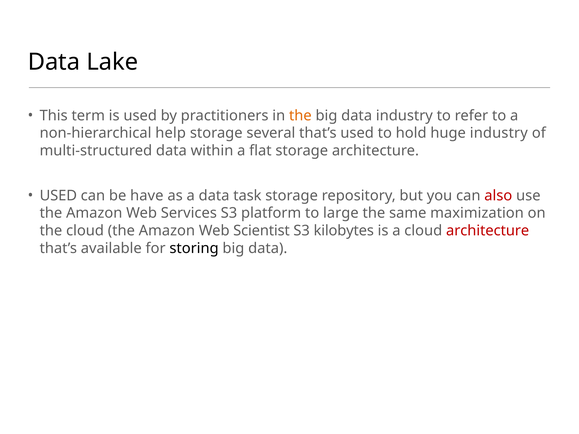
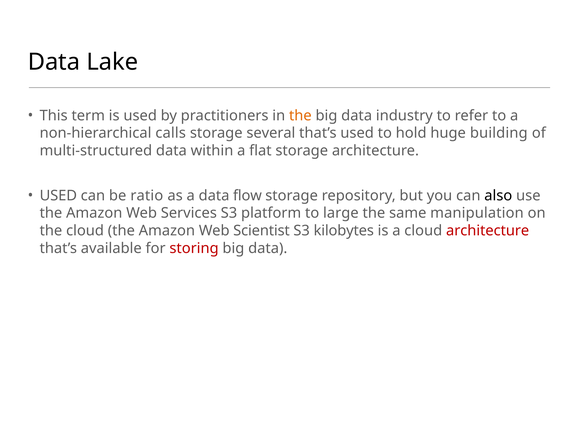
help: help -> calls
huge industry: industry -> building
have: have -> ratio
task: task -> flow
also colour: red -> black
maximization: maximization -> manipulation
storing colour: black -> red
